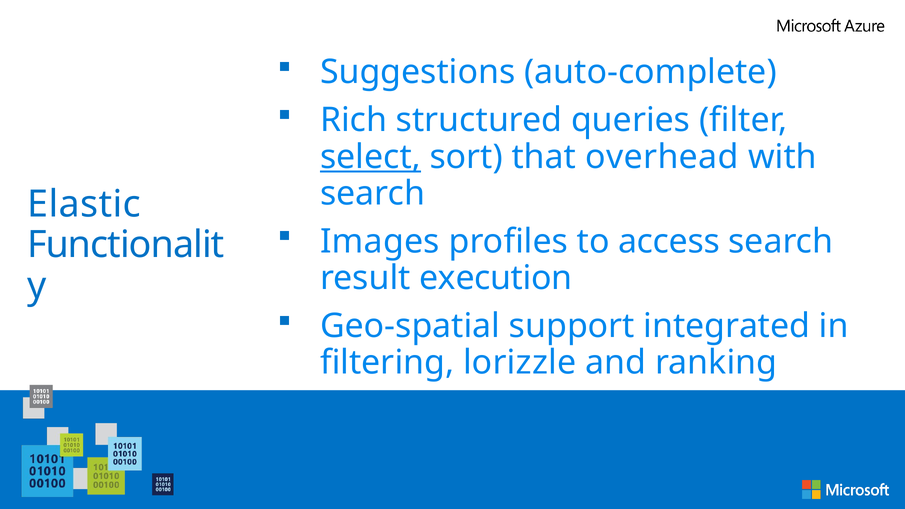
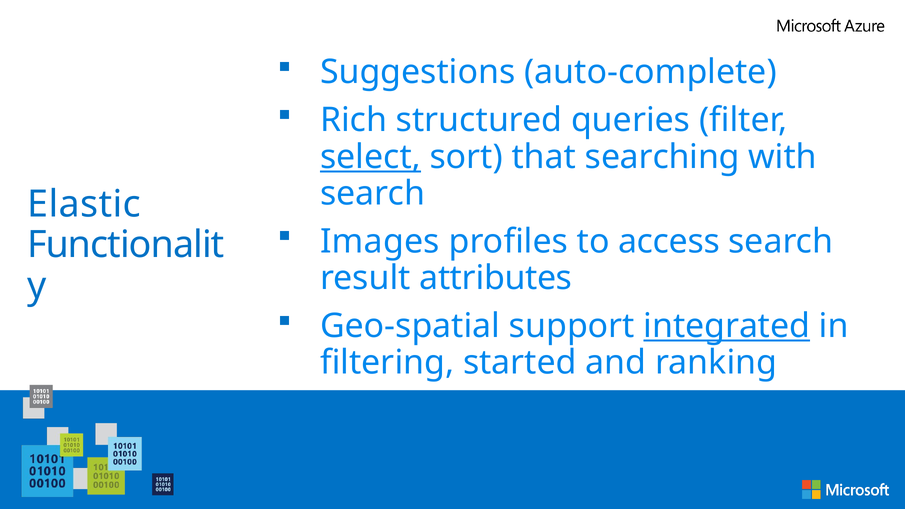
overhead: overhead -> searching
execution: execution -> attributes
integrated underline: none -> present
lorizzle: lorizzle -> started
